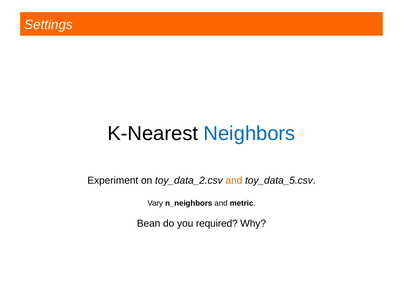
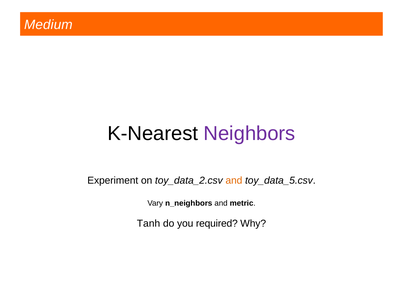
Settings: Settings -> Medium
Neighbors colour: blue -> purple
Bean: Bean -> Tanh
